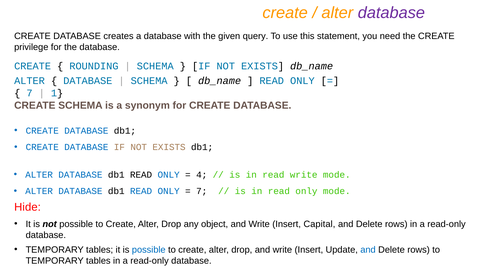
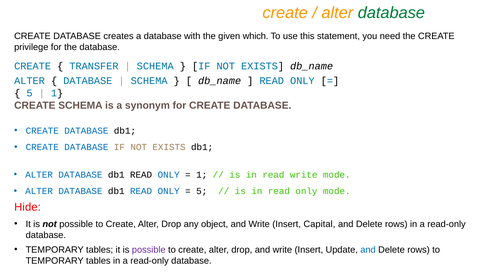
database at (391, 13) colour: purple -> green
query: query -> which
ROUNDING: ROUNDING -> TRANSFER
7 at (30, 93): 7 -> 5
4 at (202, 175): 4 -> 1
7 at (202, 192): 7 -> 5
possible at (149, 250) colour: blue -> purple
